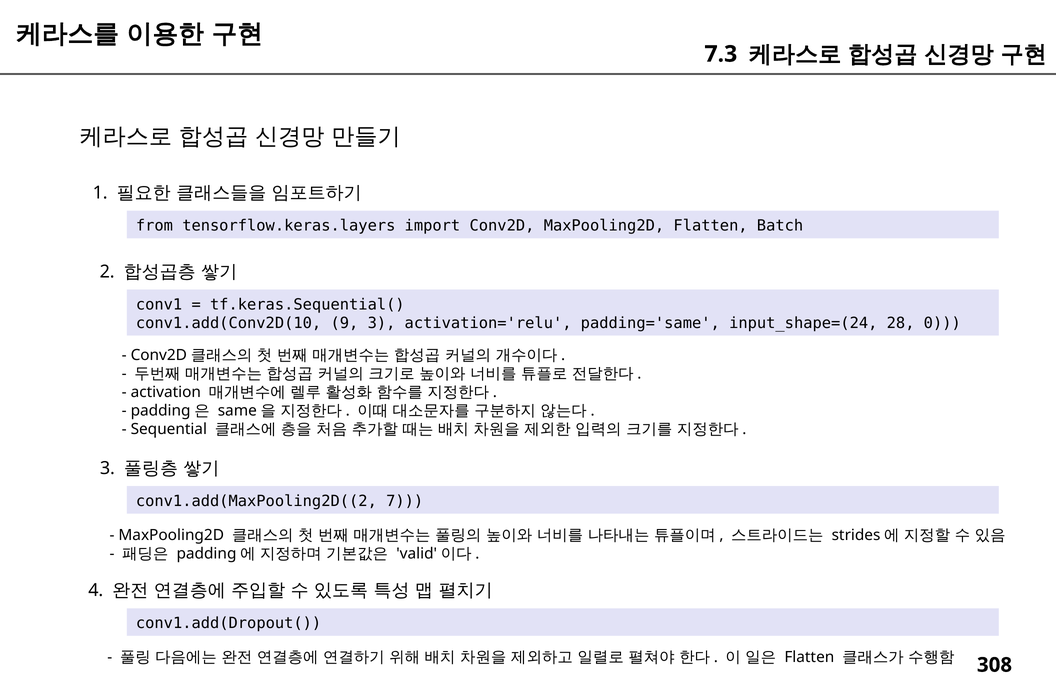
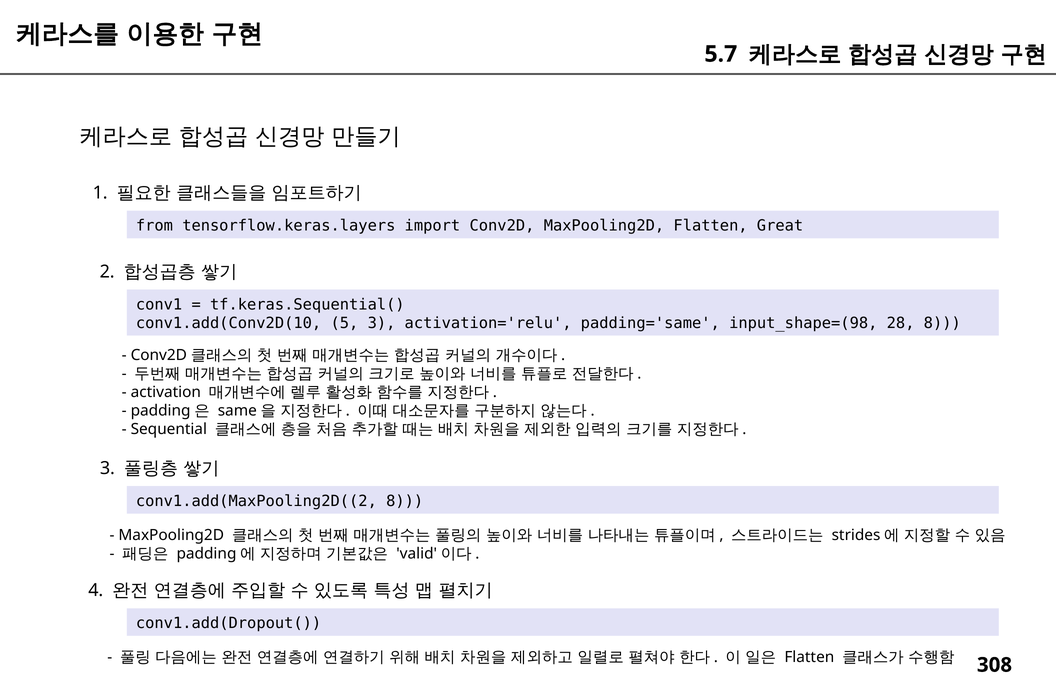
7.3: 7.3 -> 5.7
Batch: Batch -> Great
9: 9 -> 5
input_shape=(24: input_shape=(24 -> input_shape=(98
28 0: 0 -> 8
conv1.add(MaxPooling2D((2 7: 7 -> 8
